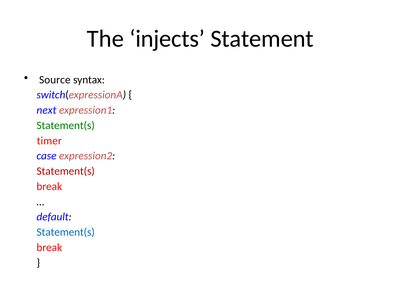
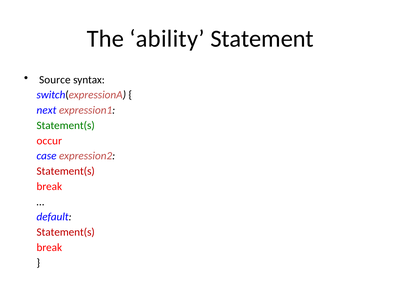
injects: injects -> ability
timer: timer -> occur
Statement(s at (66, 232) colour: blue -> red
